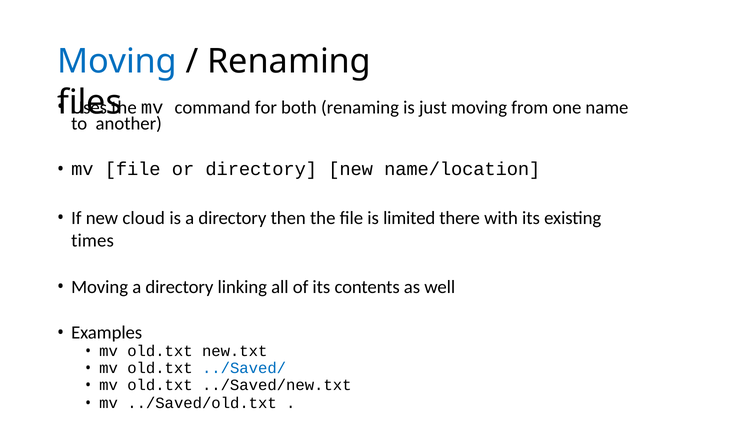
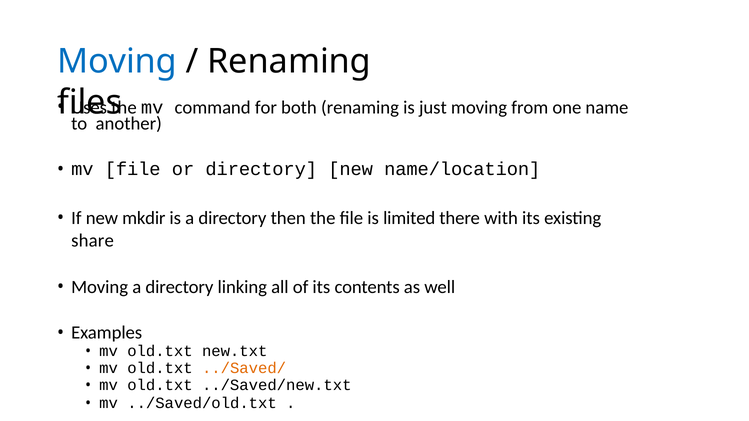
cloud: cloud -> mkdir
times: times -> share
../Saved/ colour: blue -> orange
